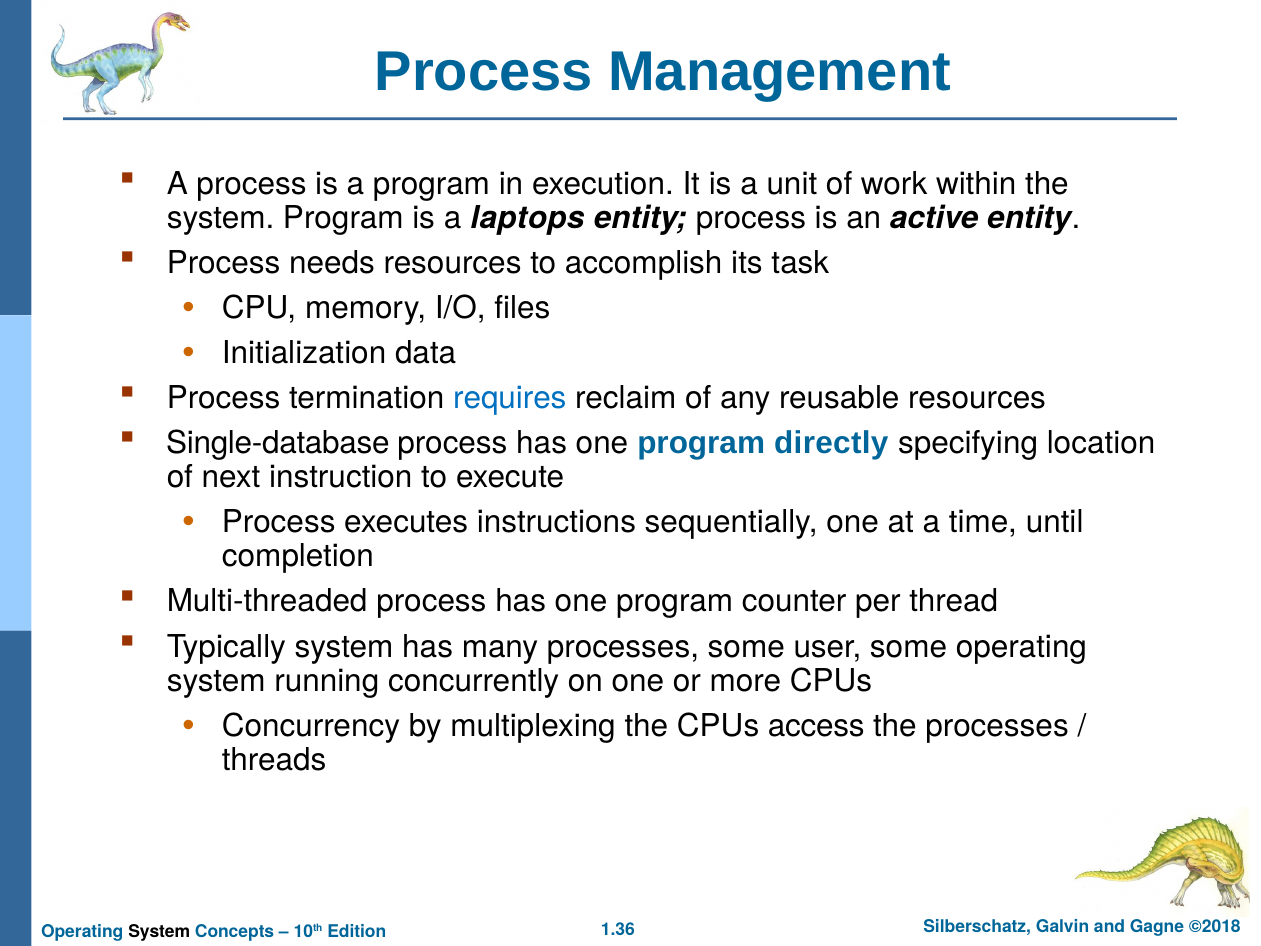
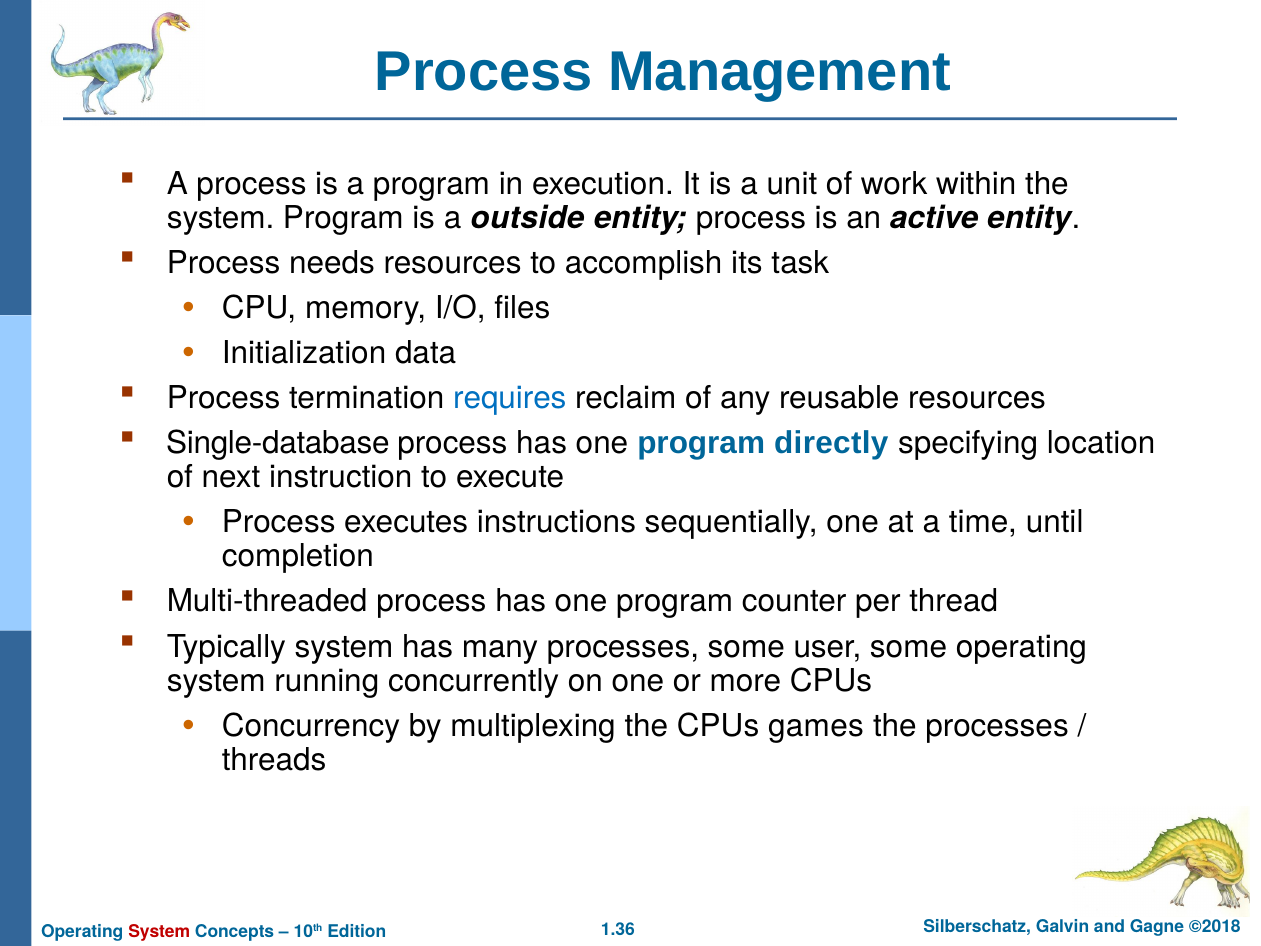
laptops: laptops -> outside
access: access -> games
System at (159, 931) colour: black -> red
